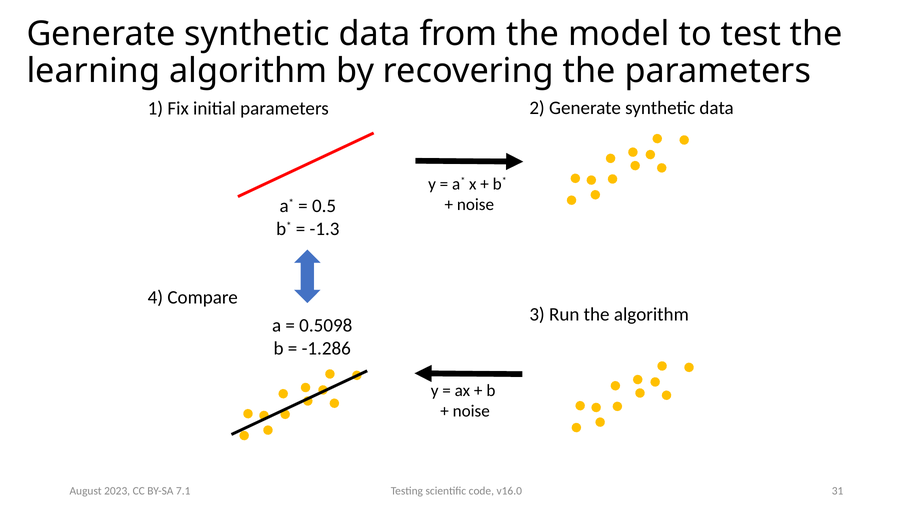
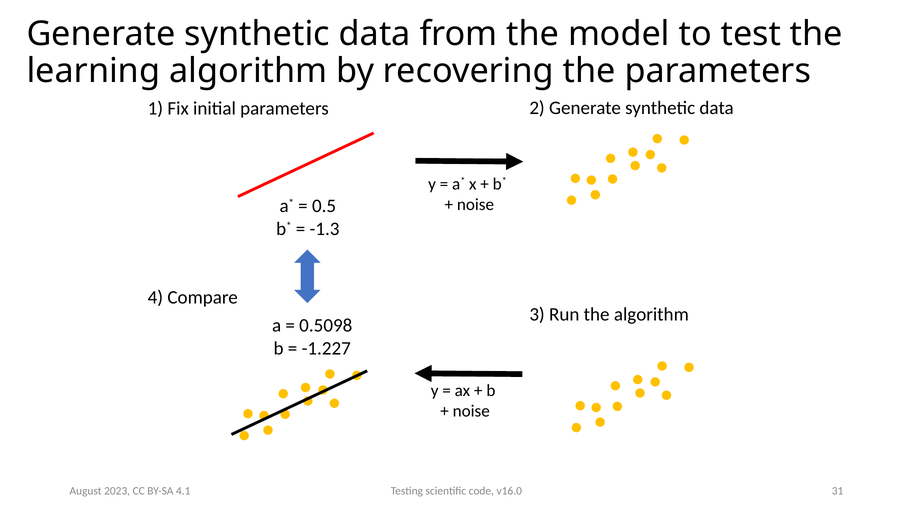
-1.286: -1.286 -> -1.227
7.1: 7.1 -> 4.1
